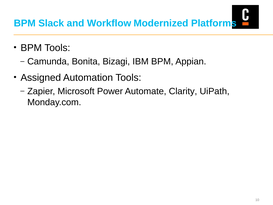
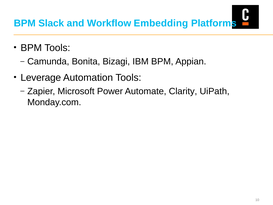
Modernized: Modernized -> Embedding
Assigned: Assigned -> Leverage
